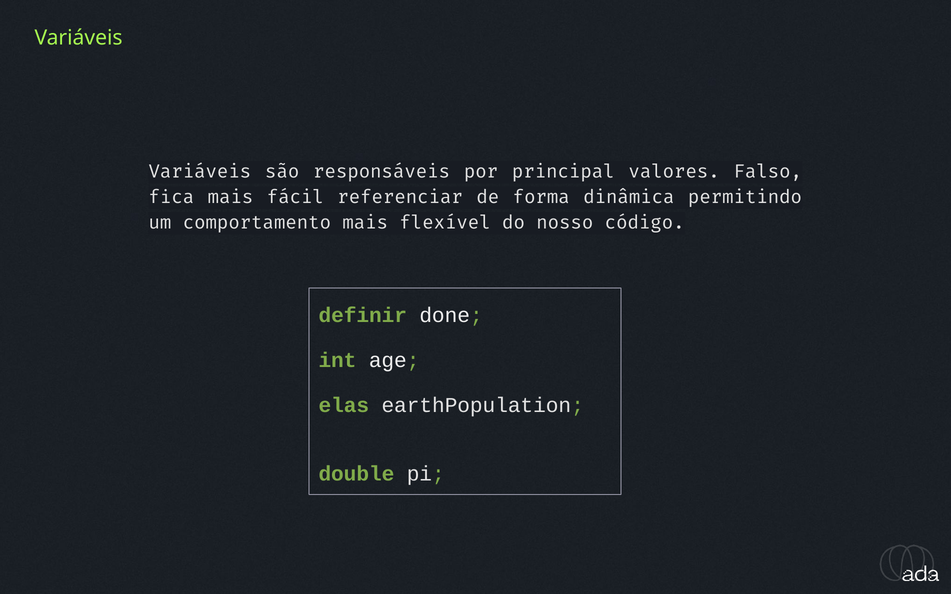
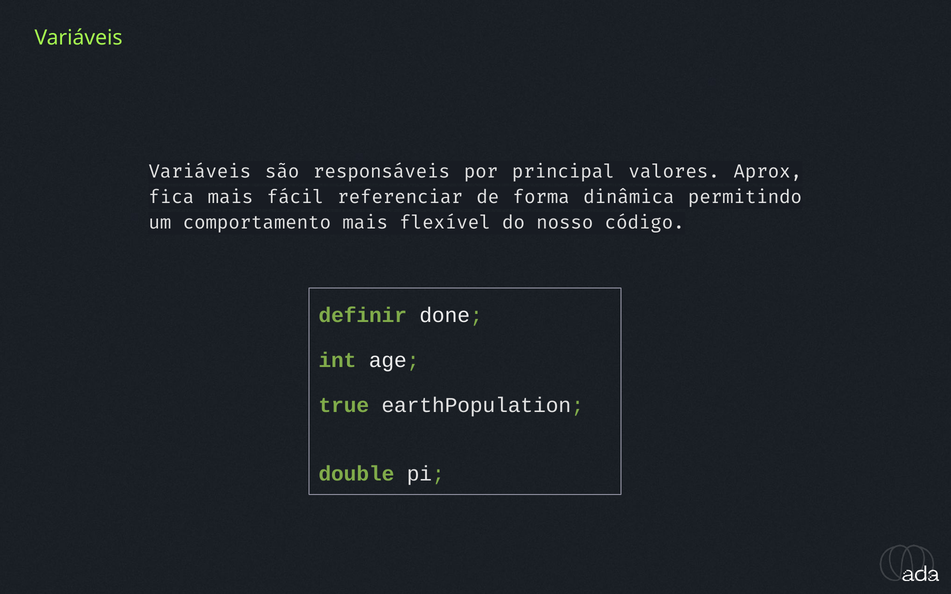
Falso: Falso -> Aprox
elas: elas -> true
